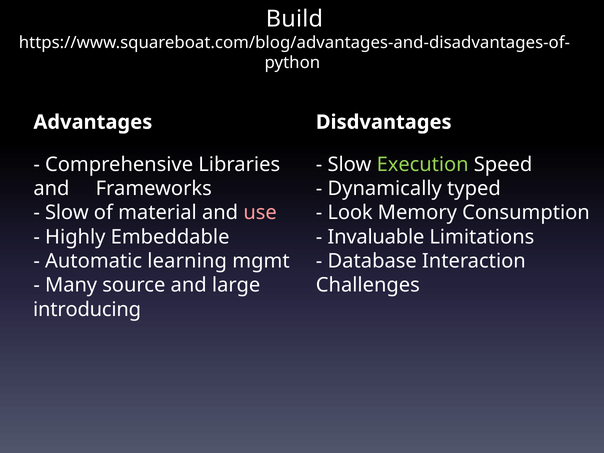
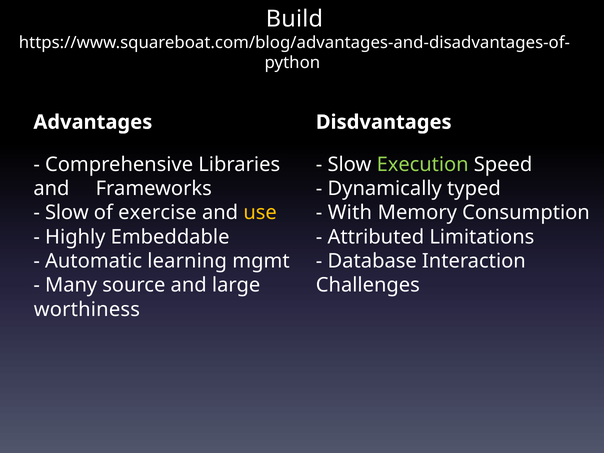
material: material -> exercise
use colour: pink -> yellow
Look: Look -> With
Invaluable: Invaluable -> Attributed
introducing: introducing -> worthiness
